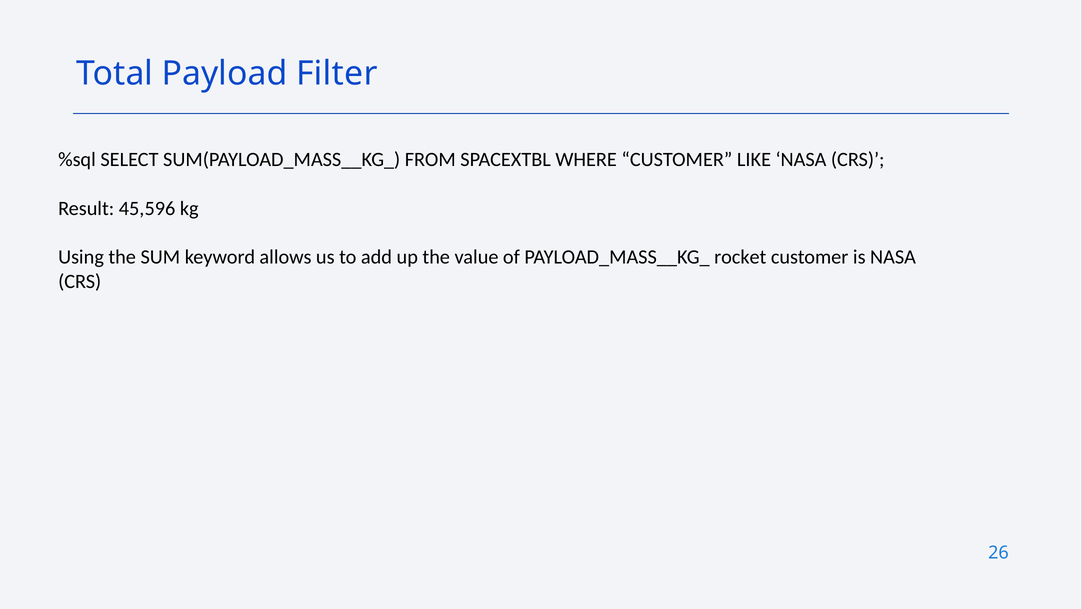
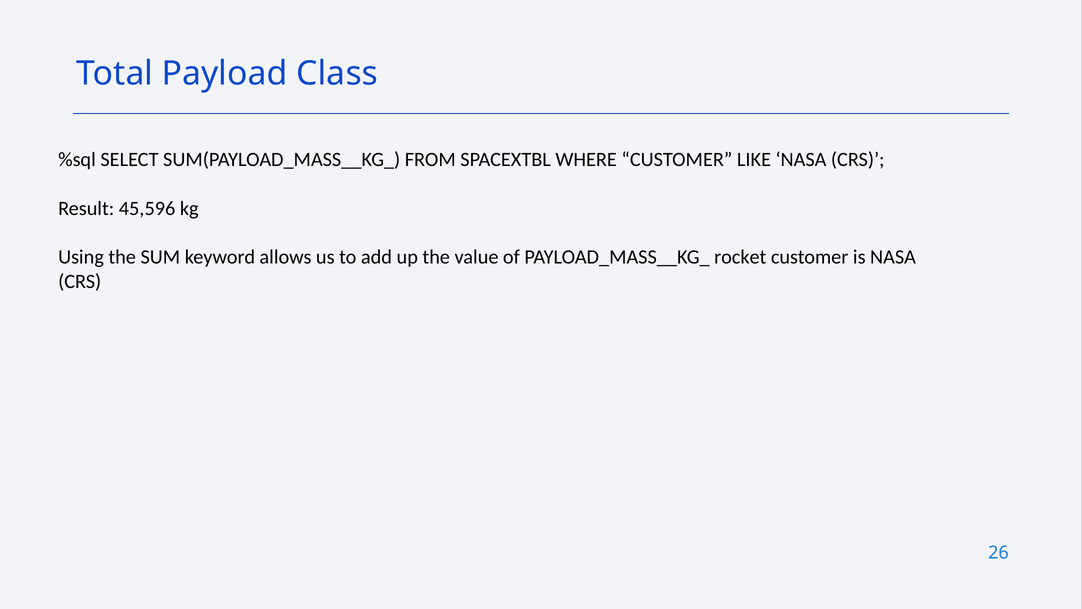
Filter: Filter -> Class
